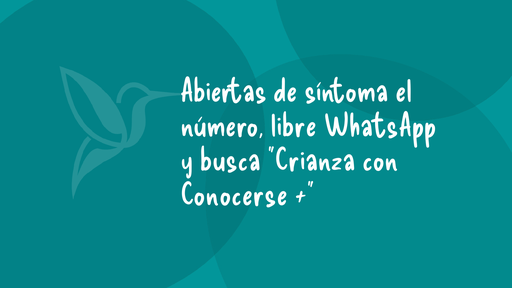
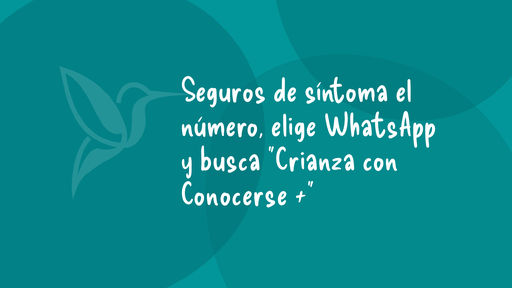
Abiertas: Abiertas -> Seguros
libre: libre -> elige
